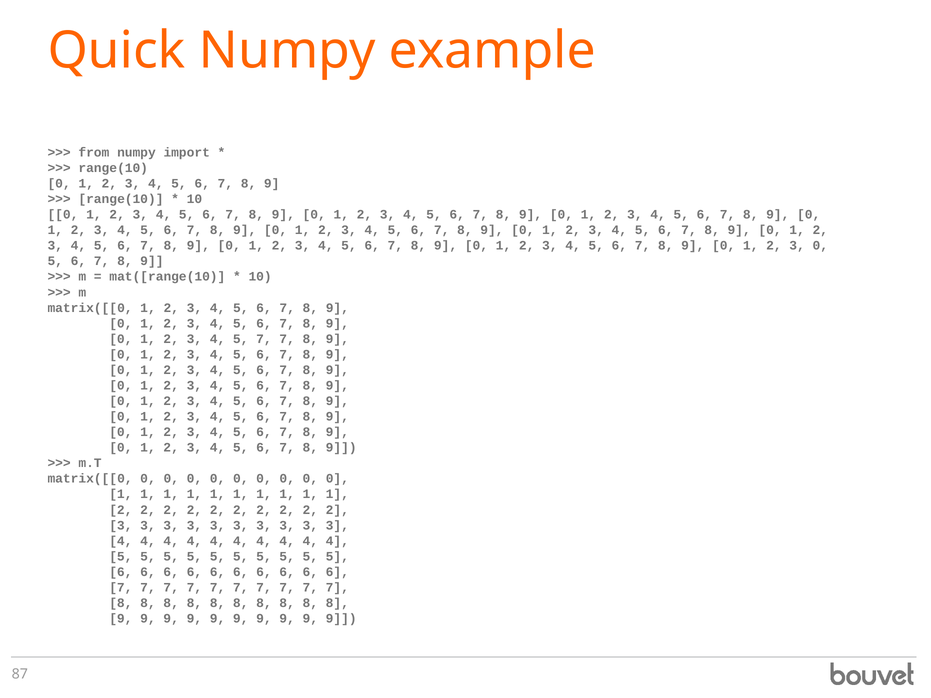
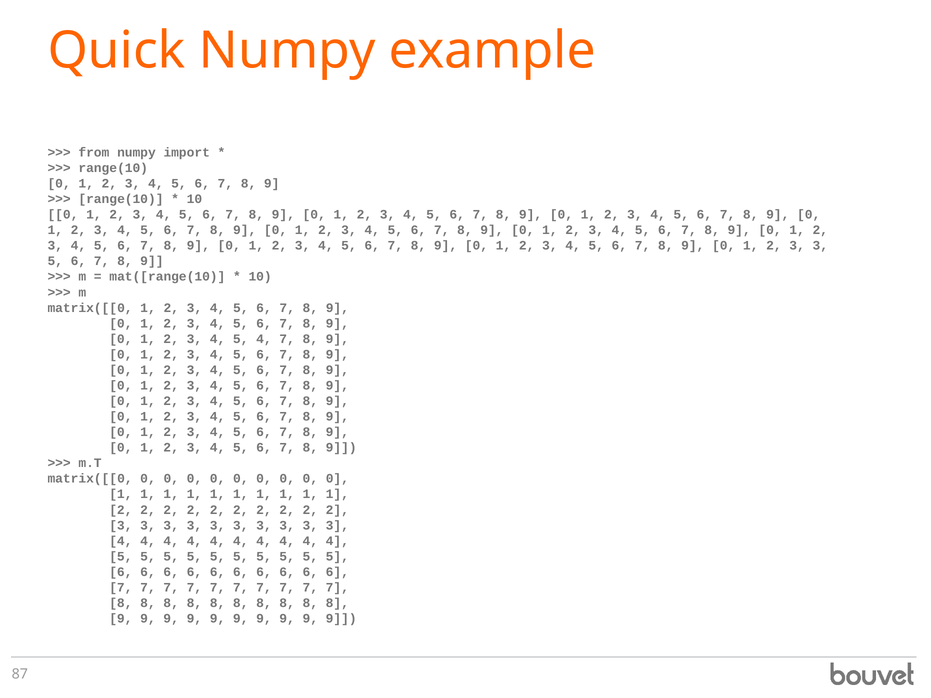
1 2 3 0: 0 -> 3
5 7: 7 -> 4
